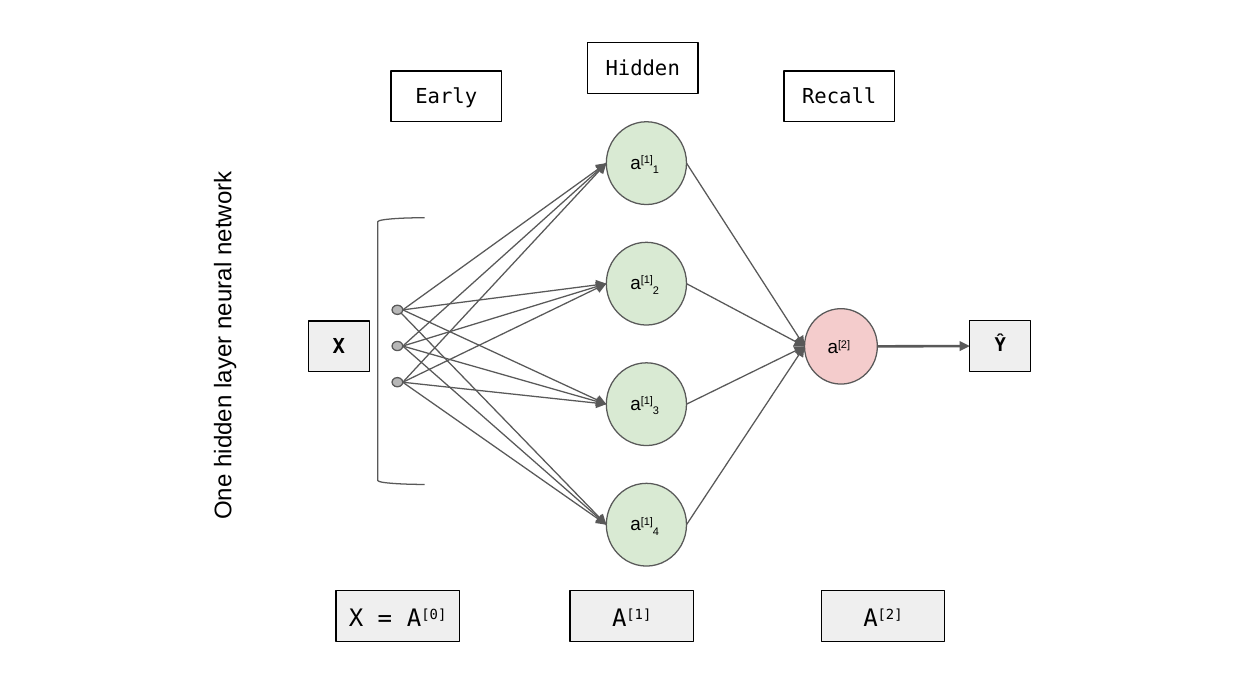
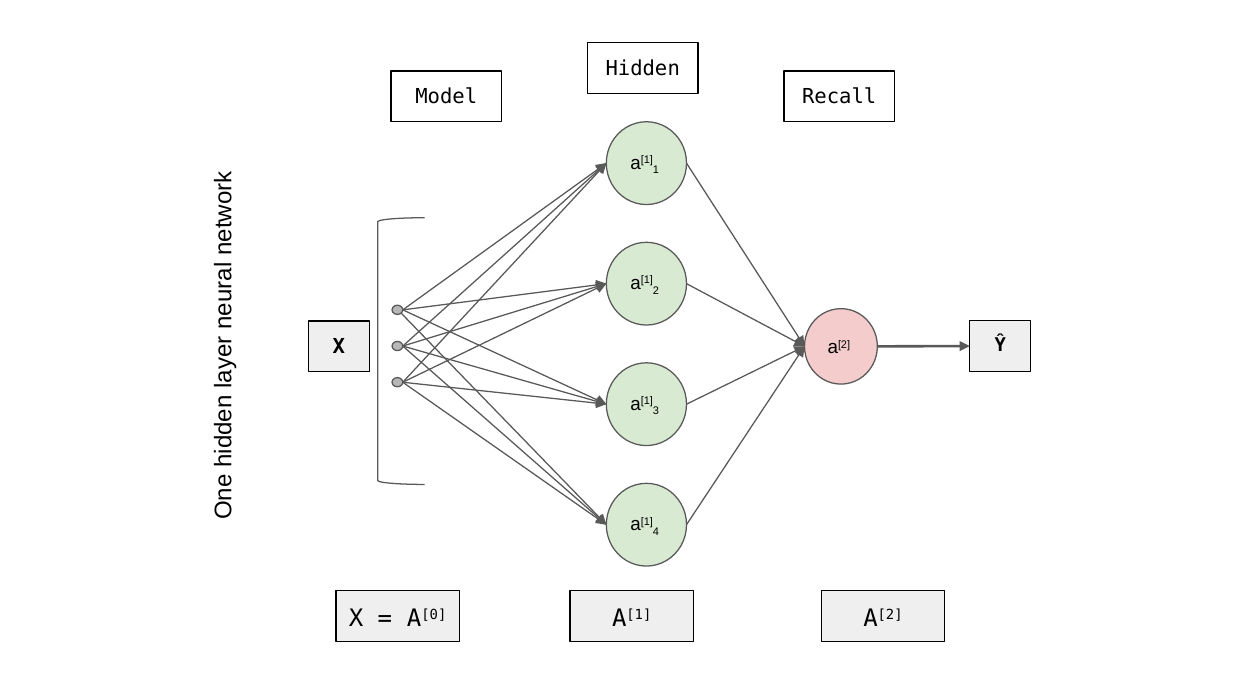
Early: Early -> Model
